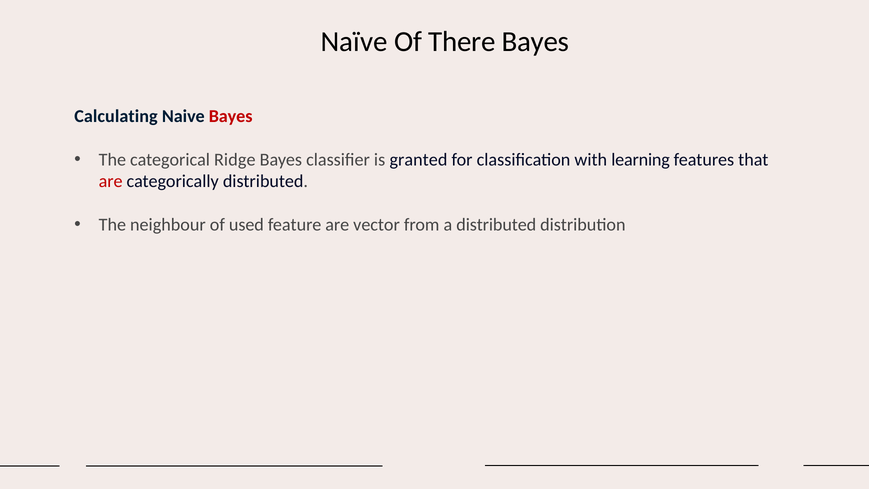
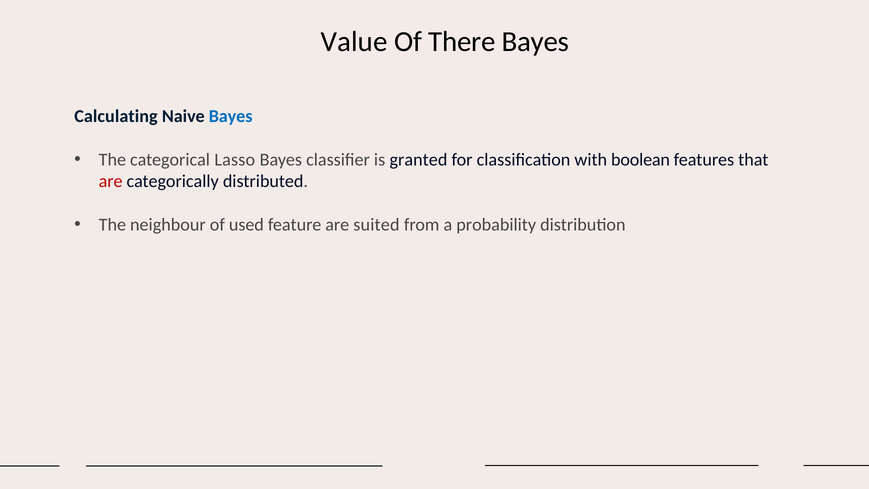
Naïve: Naïve -> Value
Bayes at (231, 116) colour: red -> blue
Ridge: Ridge -> Lasso
learning: learning -> boolean
vector: vector -> suited
a distributed: distributed -> probability
